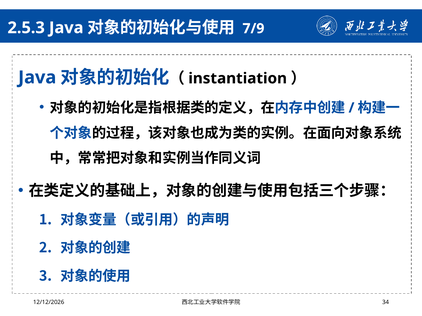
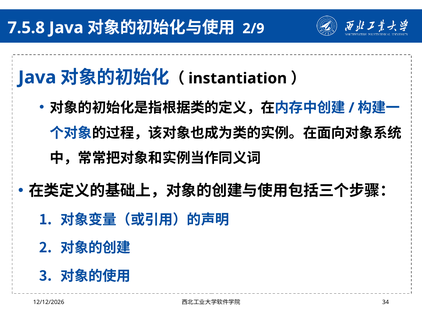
2.5.3: 2.5.3 -> 7.5.8
7/9: 7/9 -> 2/9
